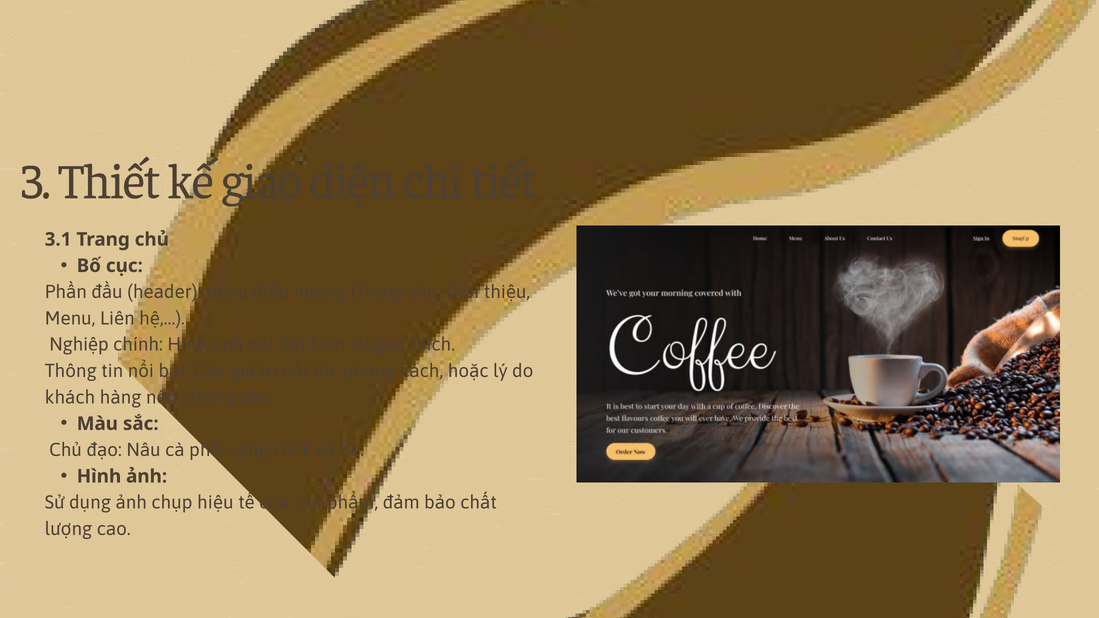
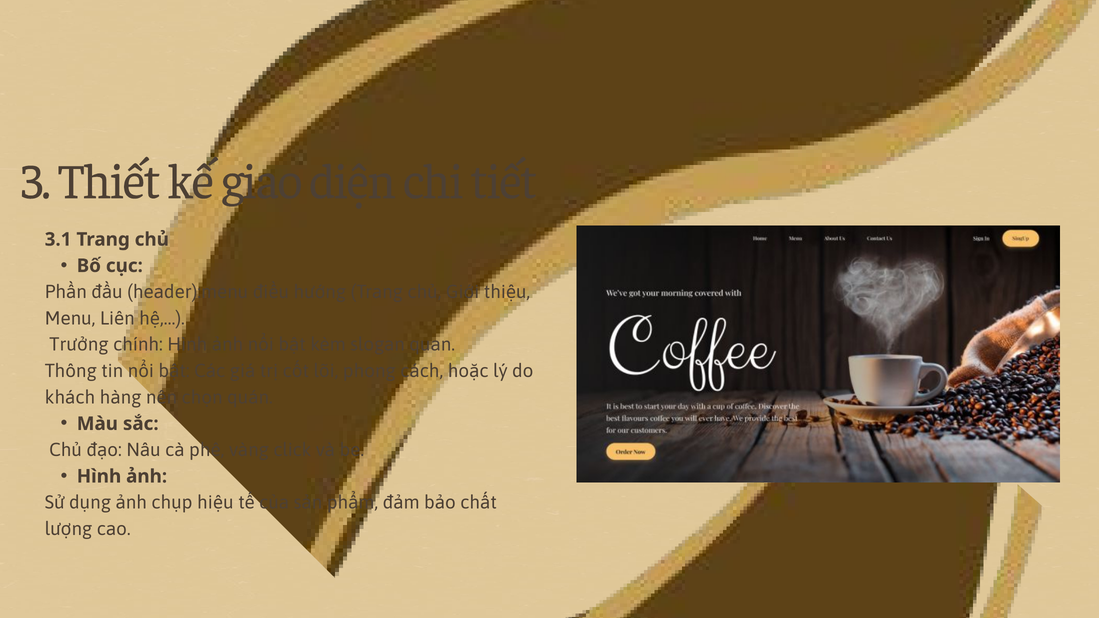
Nghiệp: Nghiệp -> Trưởng
thích: thích -> quan
